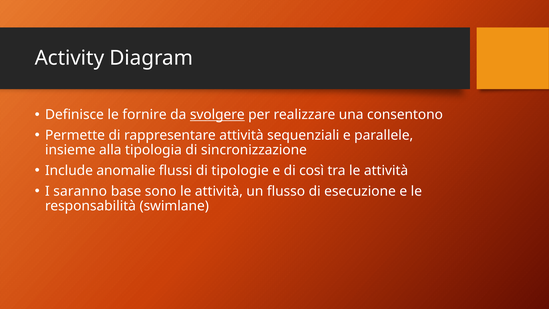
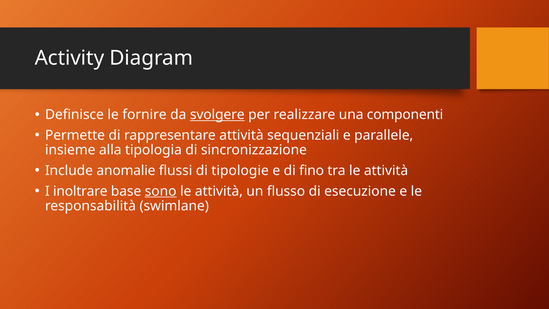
consentono: consentono -> componenti
così: così -> fino
saranno: saranno -> inoltrare
sono underline: none -> present
